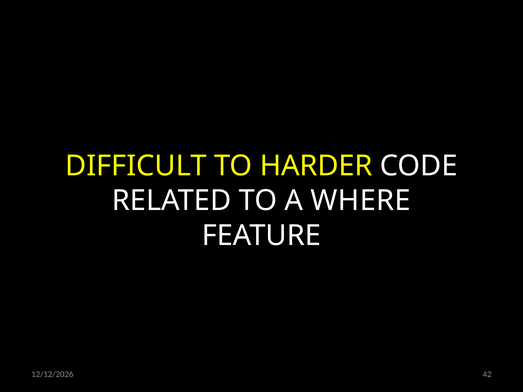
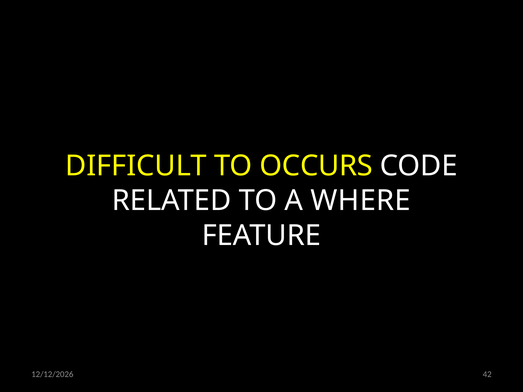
HARDER: HARDER -> OCCURS
